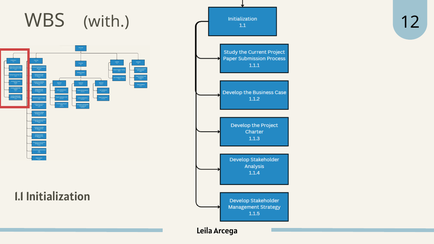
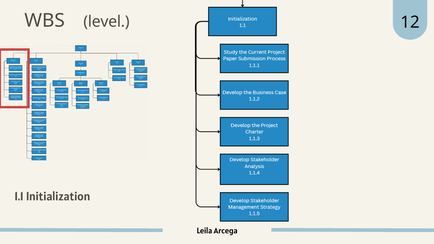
with: with -> level
